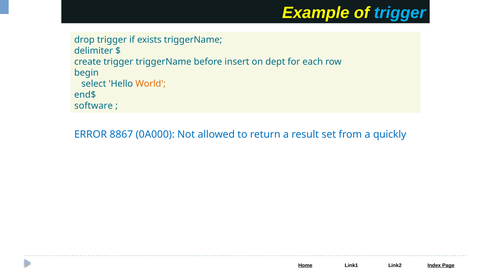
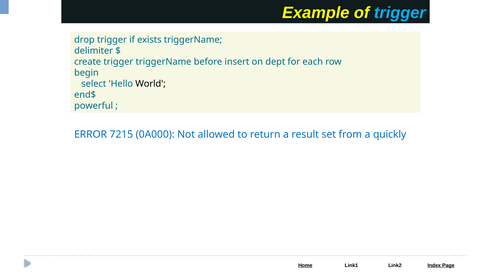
World colour: orange -> black
software: software -> powerful
8867: 8867 -> 7215
